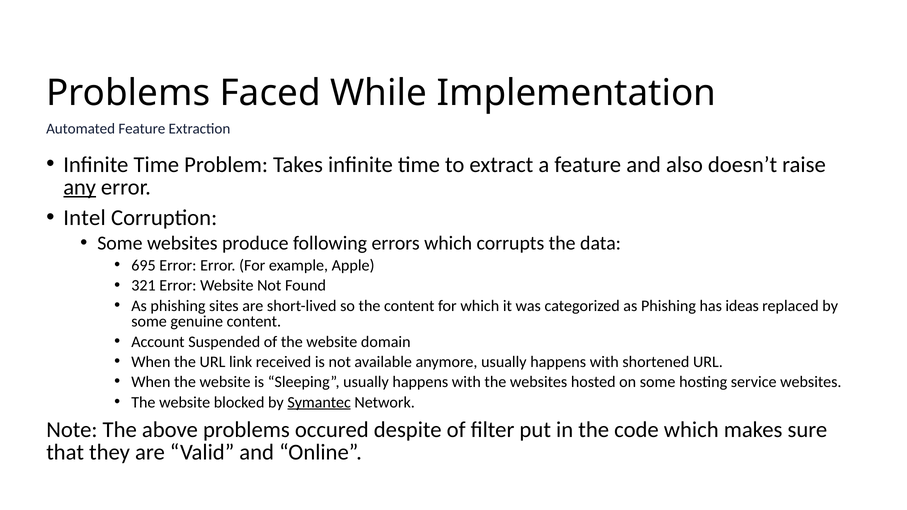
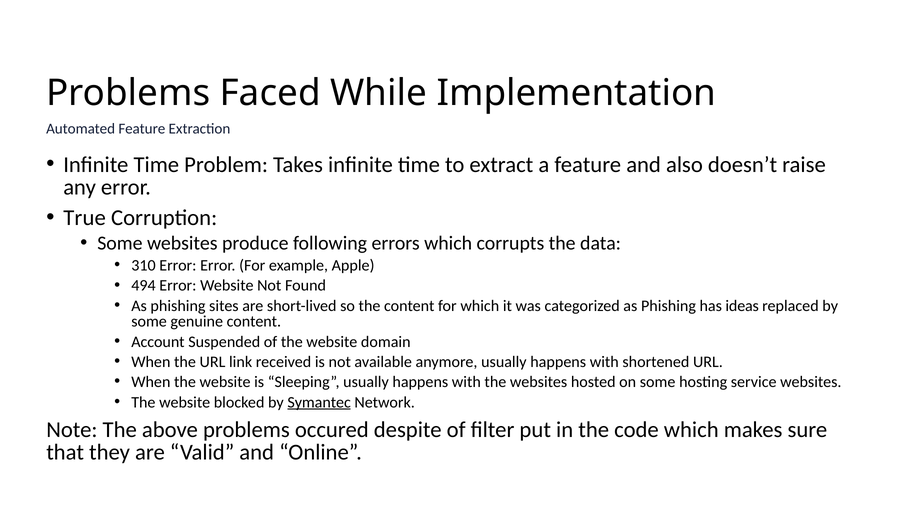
any underline: present -> none
Intel: Intel -> True
695: 695 -> 310
321: 321 -> 494
